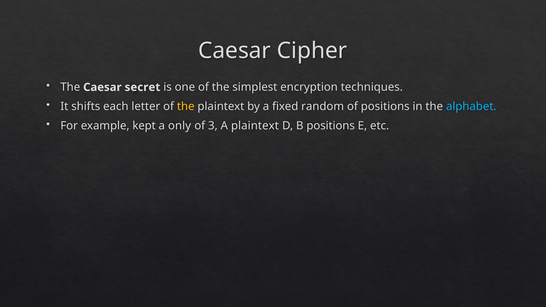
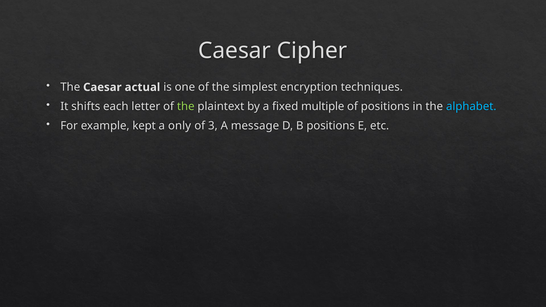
secret: secret -> actual
the at (186, 107) colour: yellow -> light green
random: random -> multiple
A plaintext: plaintext -> message
